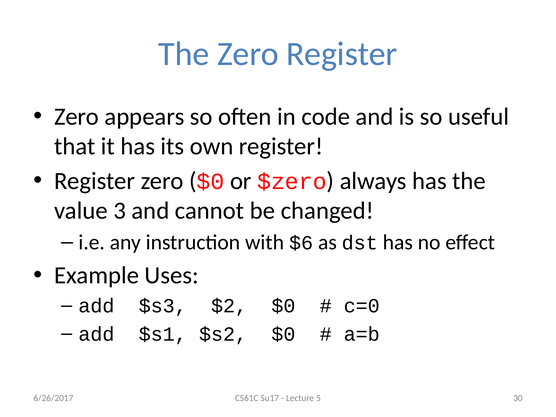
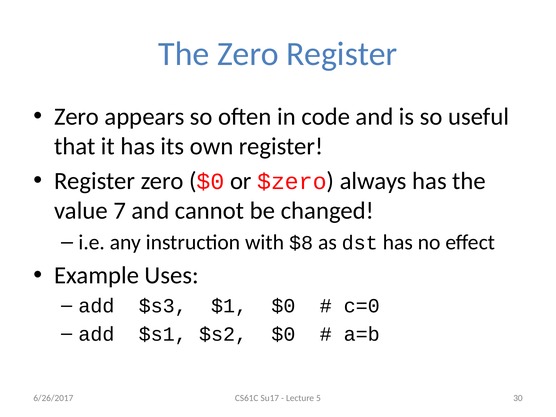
3: 3 -> 7
$6: $6 -> $8
$2: $2 -> $1
